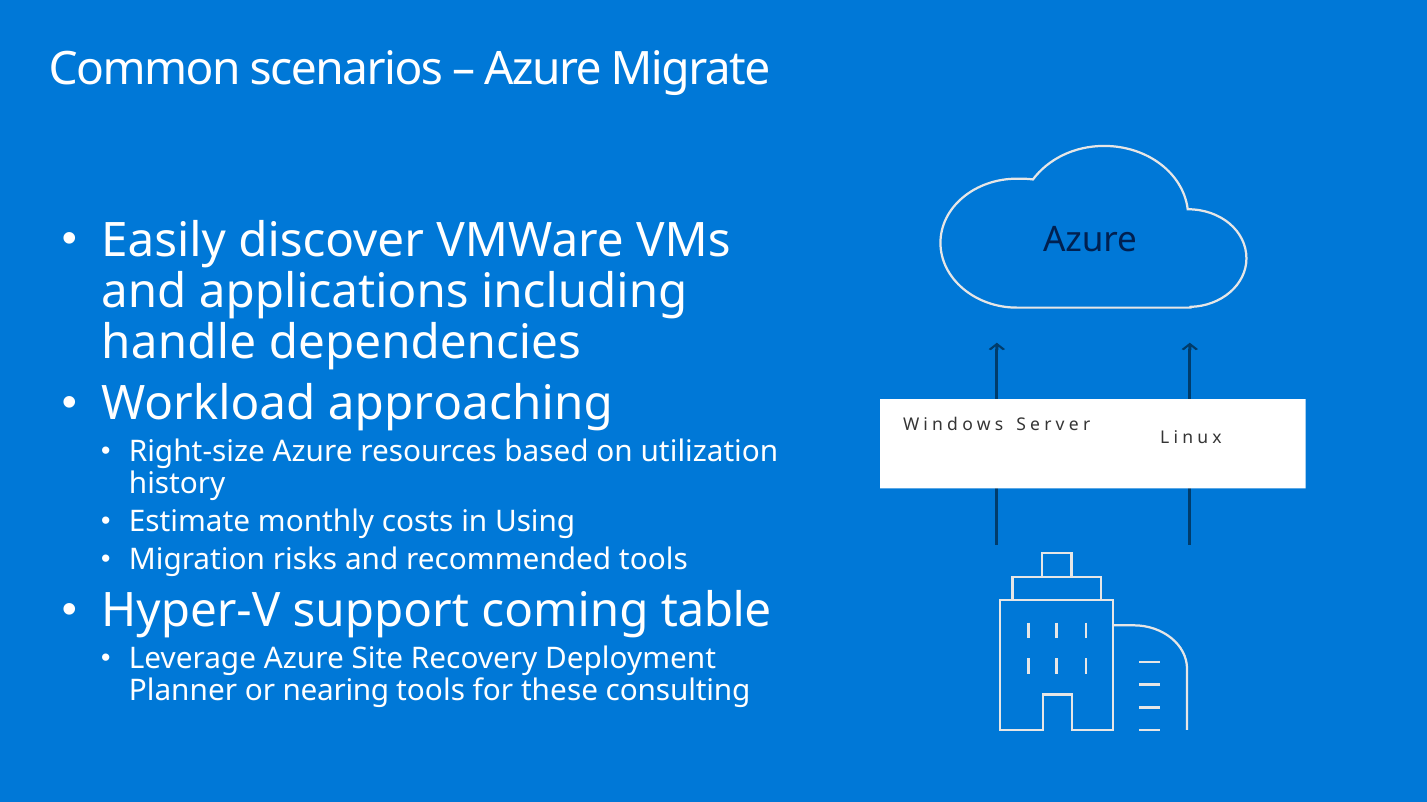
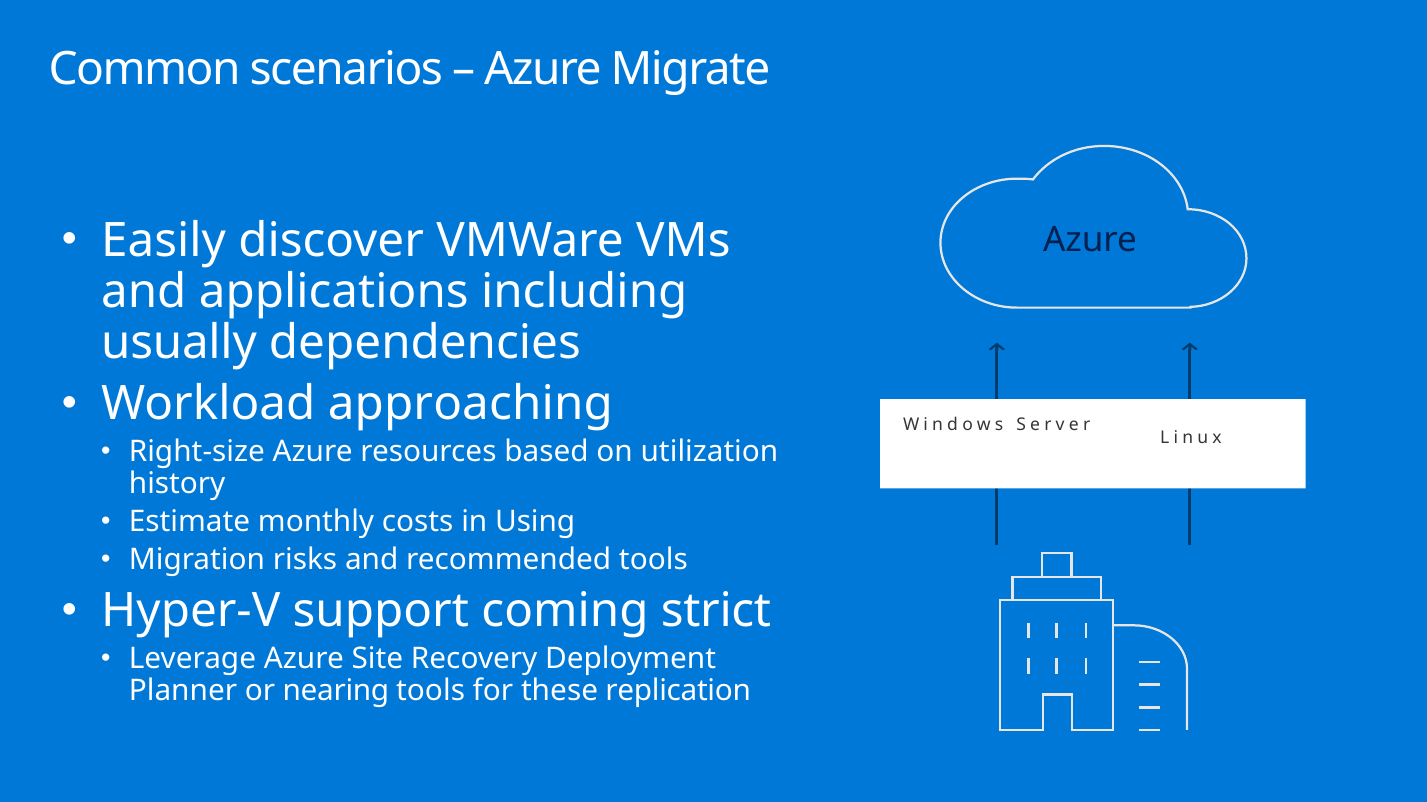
handle: handle -> usually
table: table -> strict
consulting: consulting -> replication
